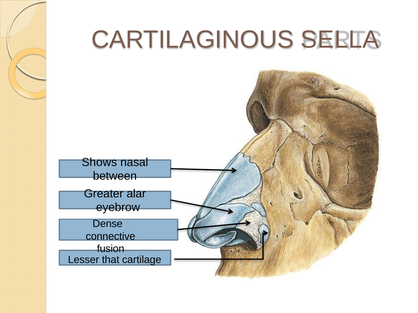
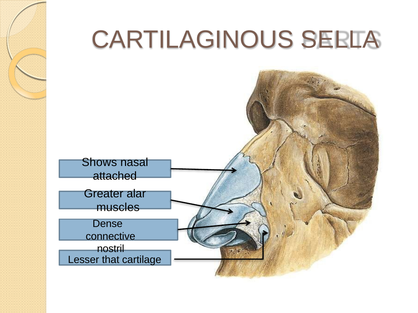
between: between -> attached
eyebrow: eyebrow -> muscles
fusion: fusion -> nostril
